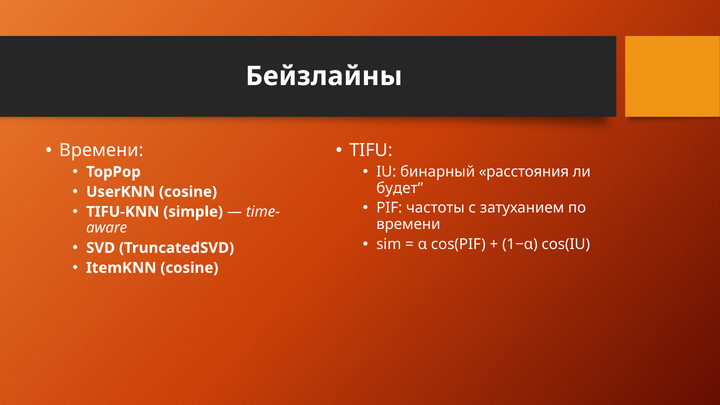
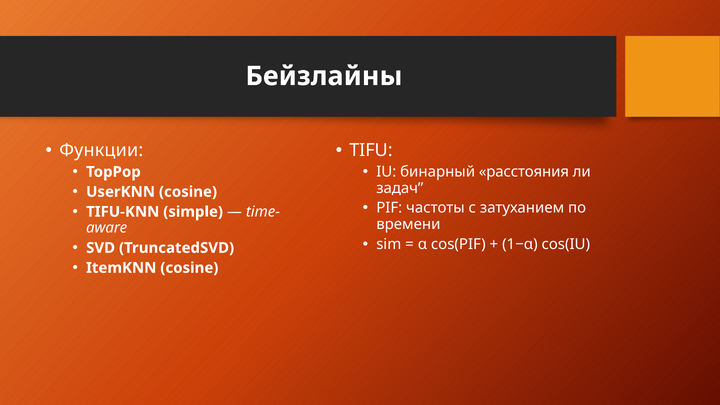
Времени at (101, 150): Времени -> Функции
будет: будет -> задач
